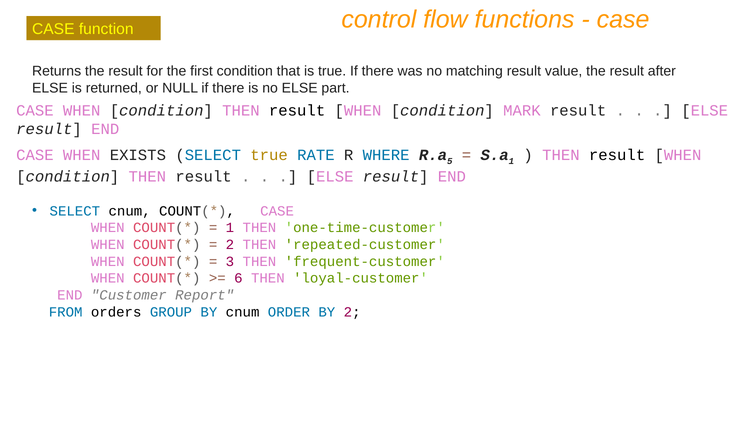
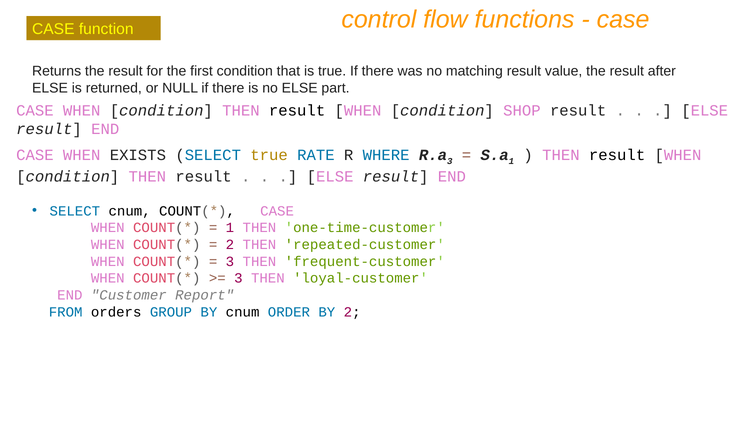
MARK: MARK -> SHOP
5 at (450, 162): 5 -> 3
6 at (238, 279): 6 -> 3
